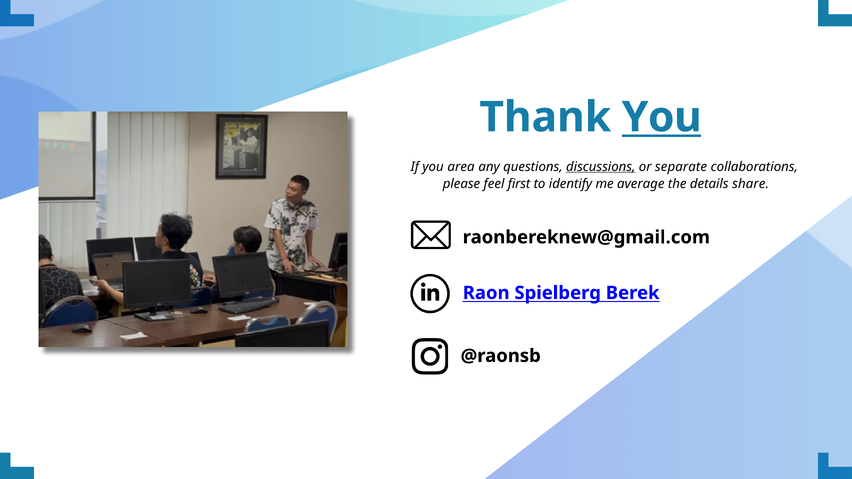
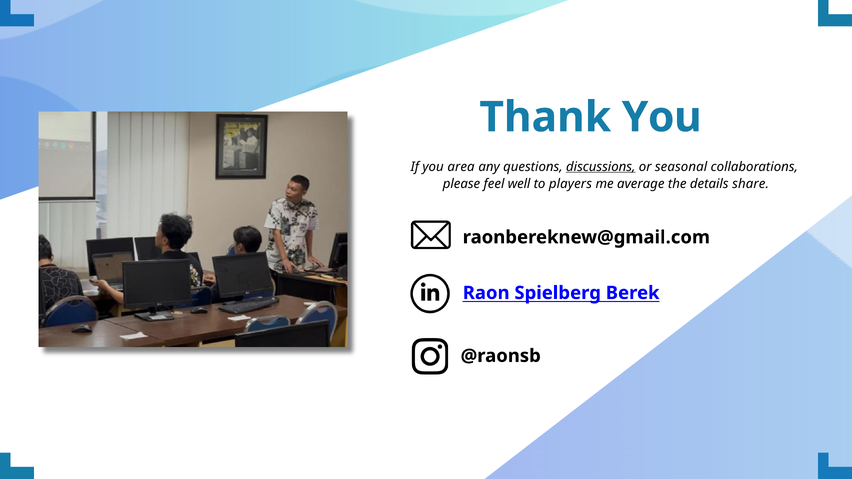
You at (662, 117) underline: present -> none
separate: separate -> seasonal
first: first -> well
identify: identify -> players
